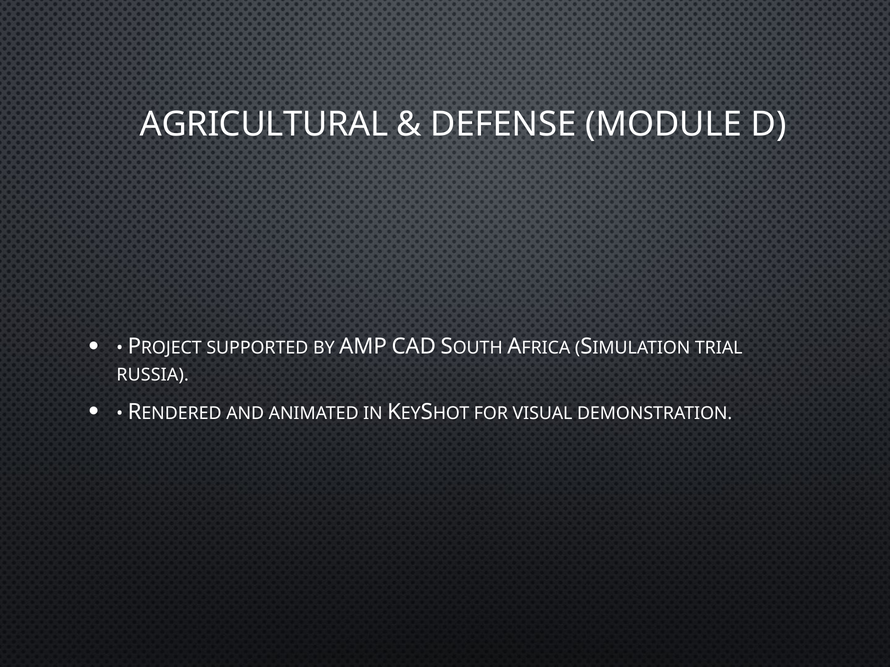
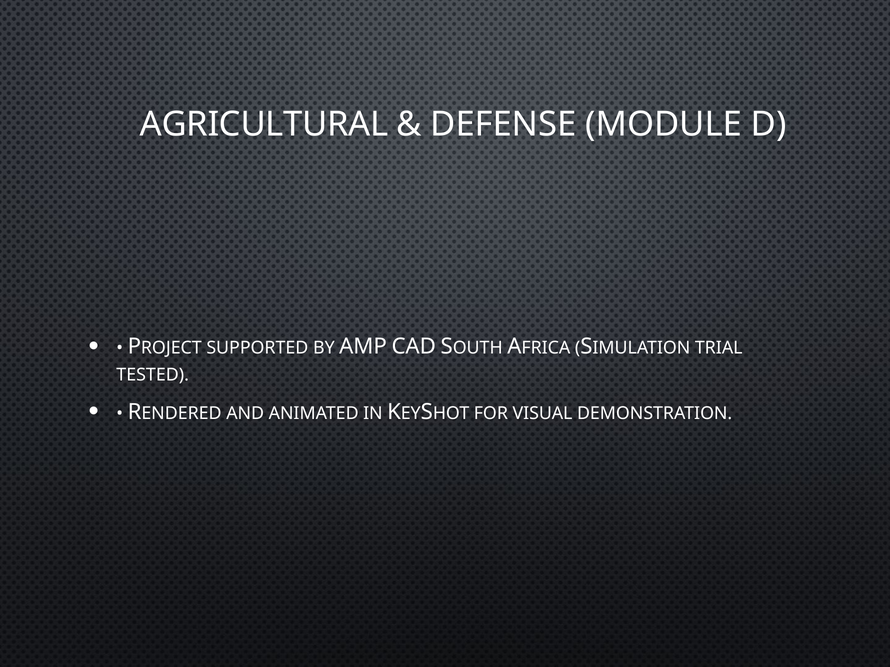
RUSSIA: RUSSIA -> TESTED
